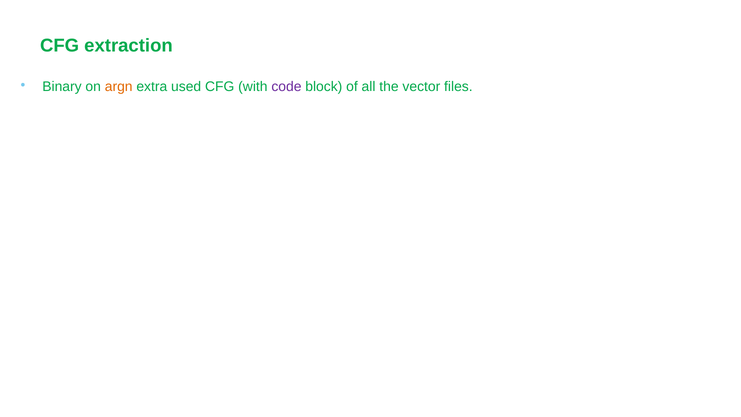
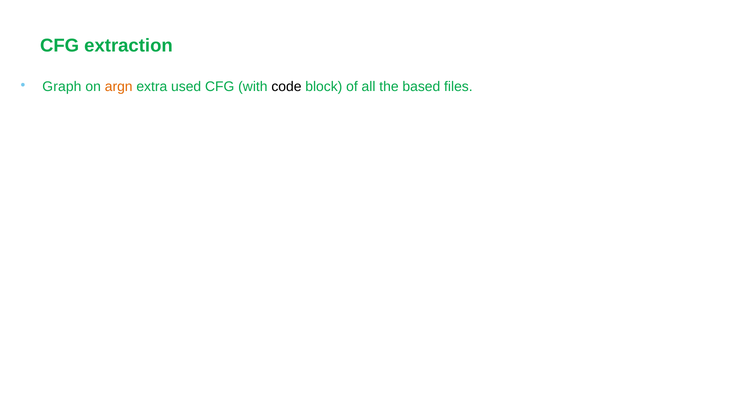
Binary: Binary -> Graph
code colour: purple -> black
vector: vector -> based
